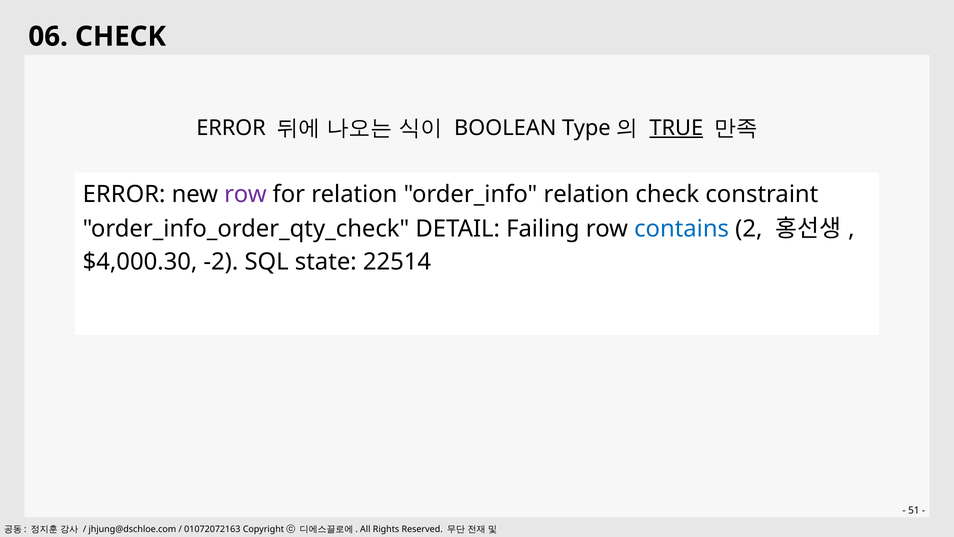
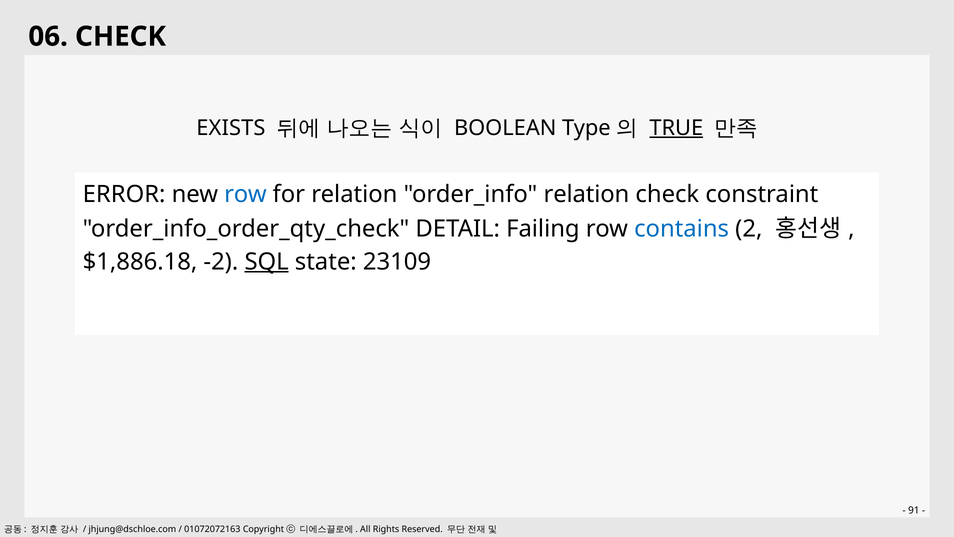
ERROR at (231, 128): ERROR -> EXISTS
row at (245, 194) colour: purple -> blue
$4,000.30: $4,000.30 -> $1,886.18
SQL underline: none -> present
22514: 22514 -> 23109
51: 51 -> 91
